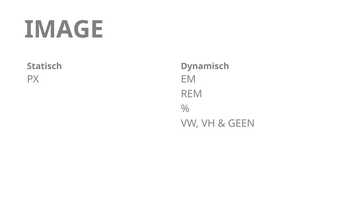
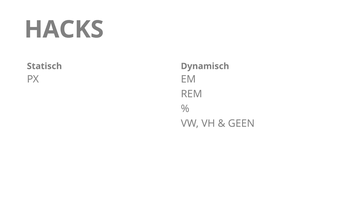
IMAGE: IMAGE -> HACKS
